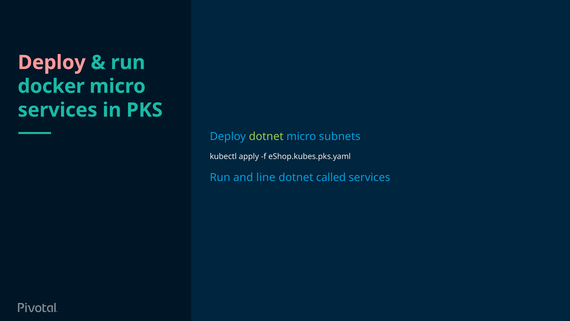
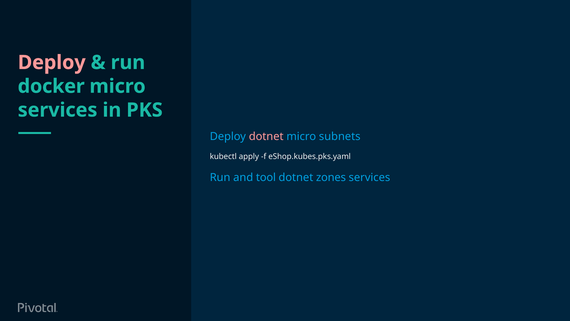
dotnet at (266, 136) colour: light green -> pink
line: line -> tool
called: called -> zones
